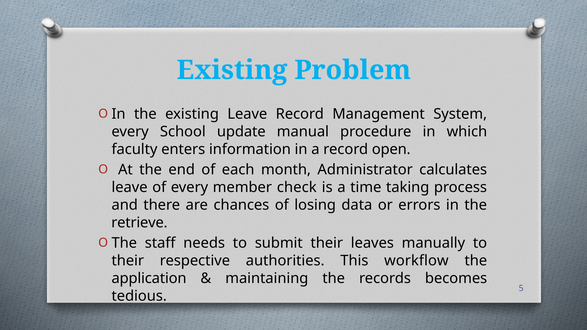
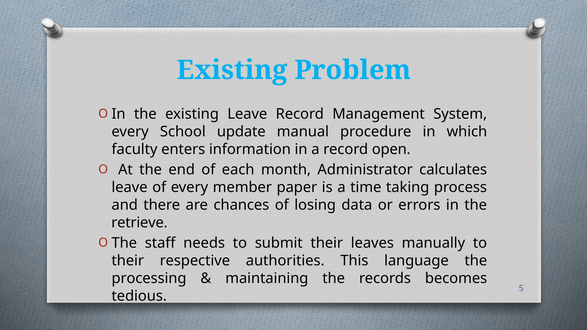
check: check -> paper
workflow: workflow -> language
application: application -> processing
